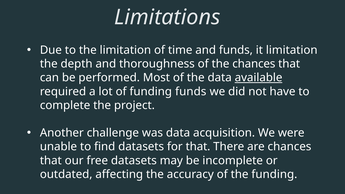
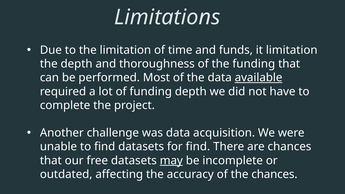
the chances: chances -> funding
funding funds: funds -> depth
for that: that -> find
may underline: none -> present
the funding: funding -> chances
